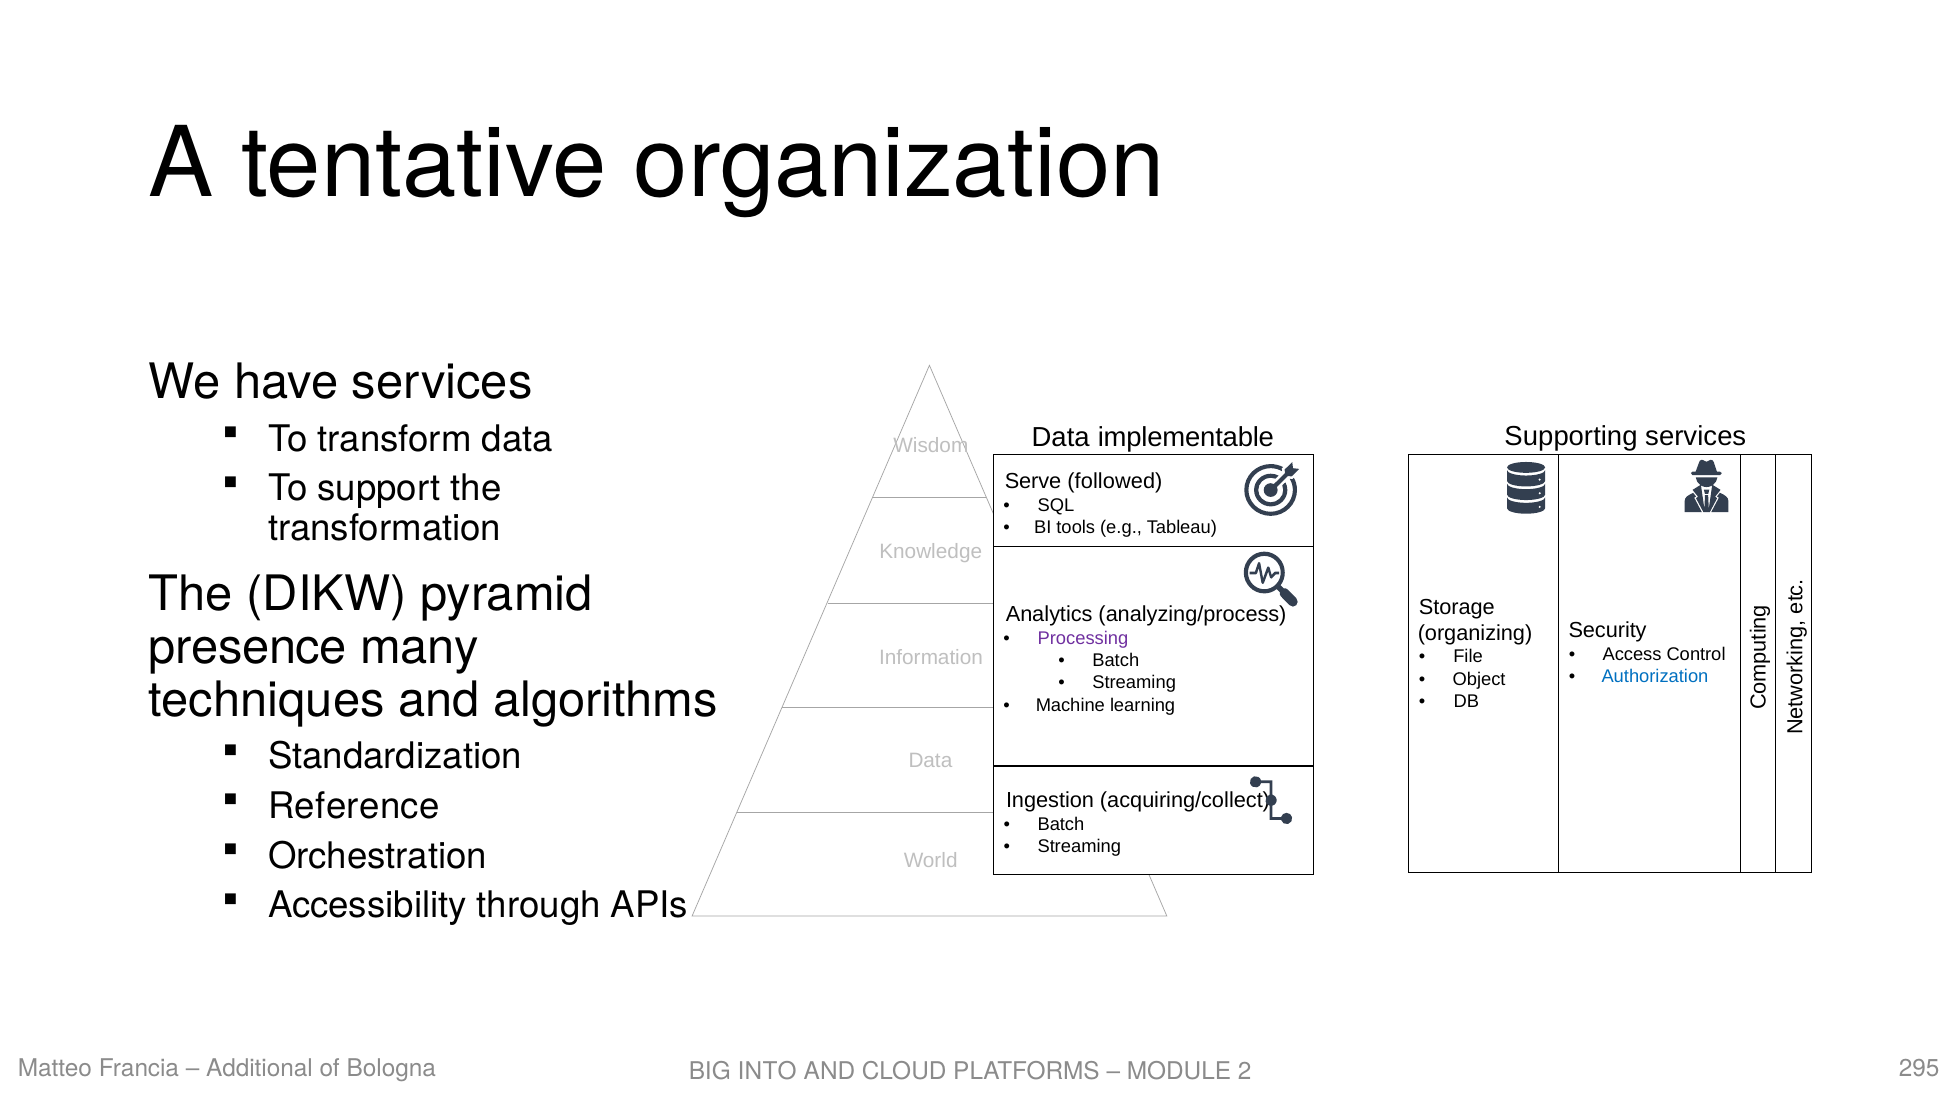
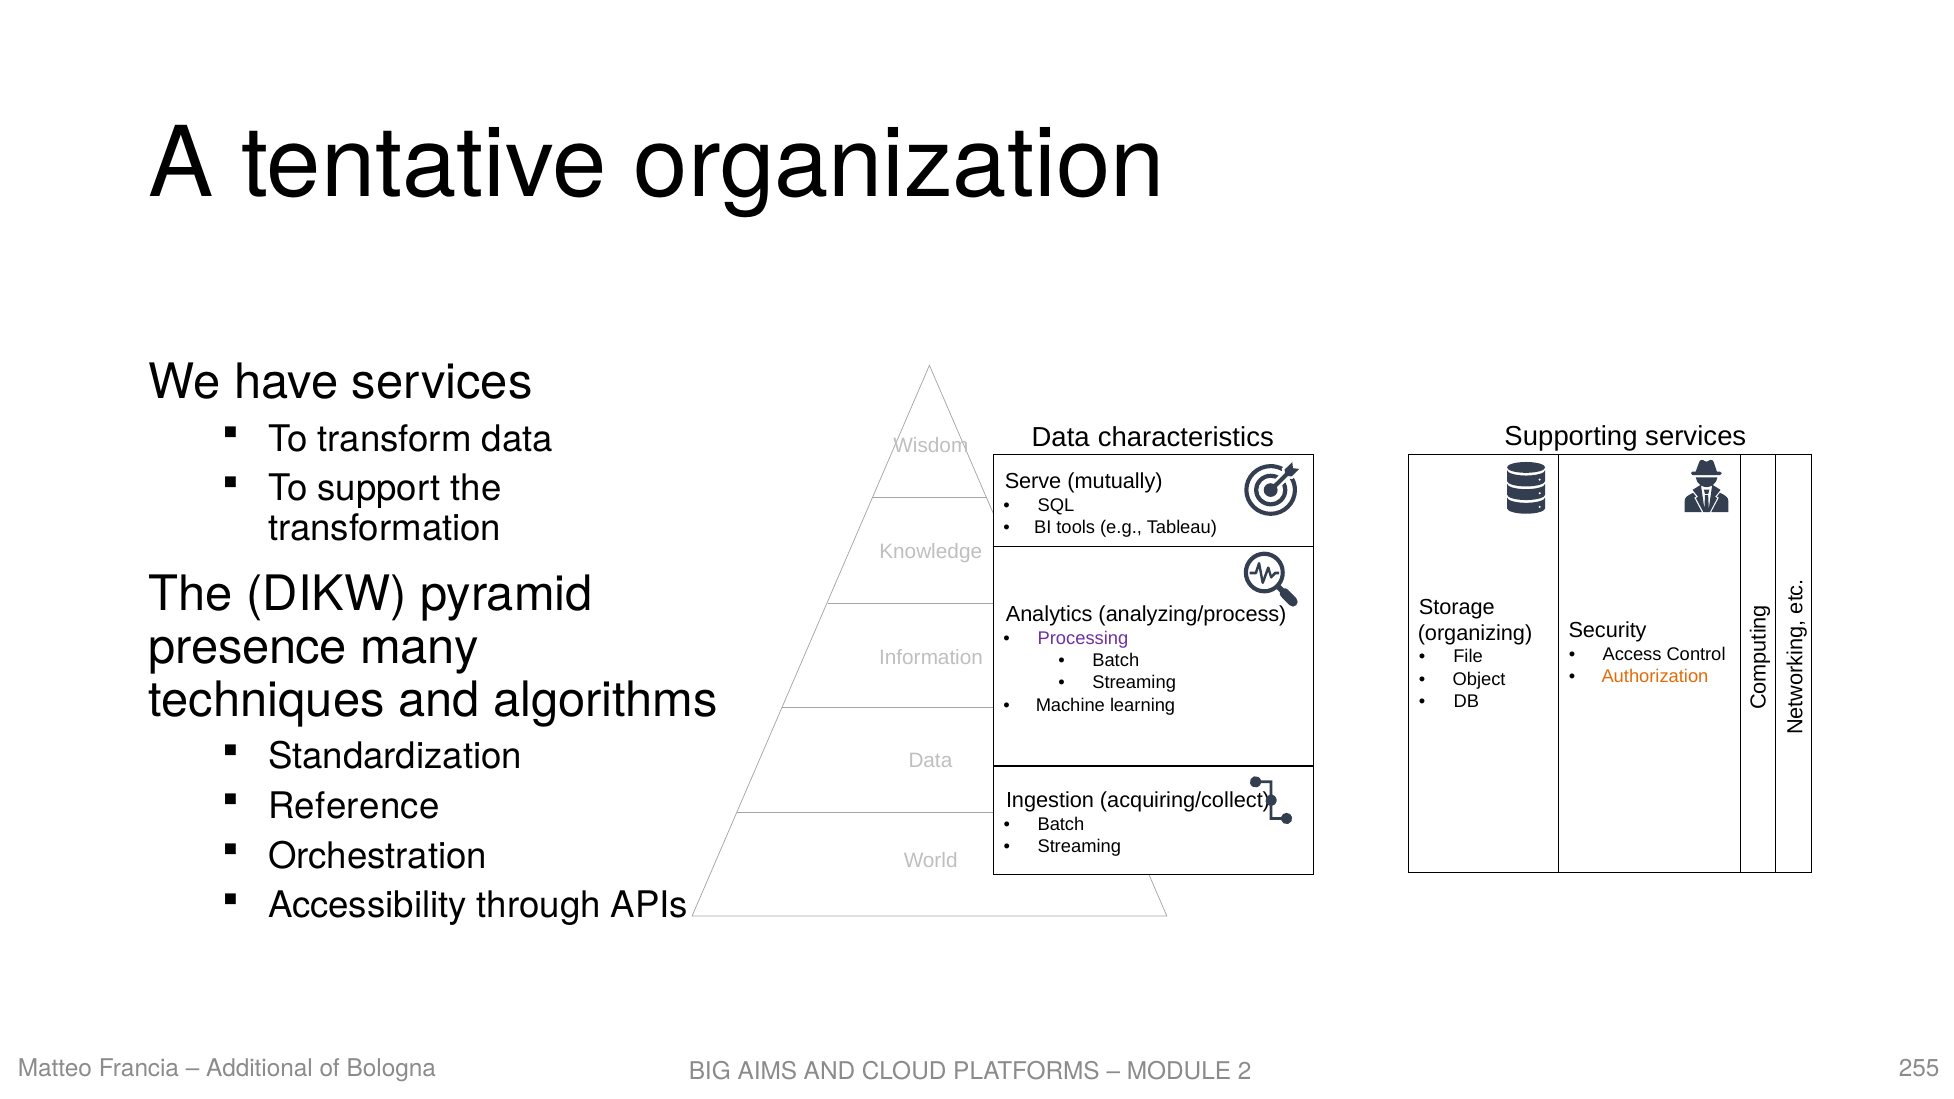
implementable: implementable -> characteristics
followed: followed -> mutually
Authorization colour: blue -> orange
295: 295 -> 255
INTO: INTO -> AIMS
